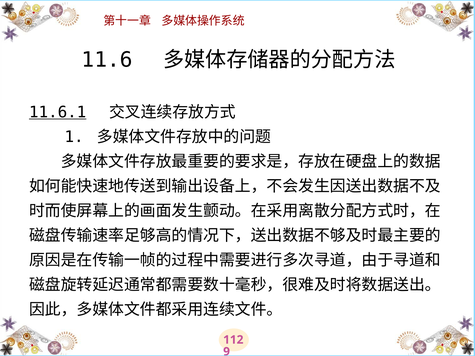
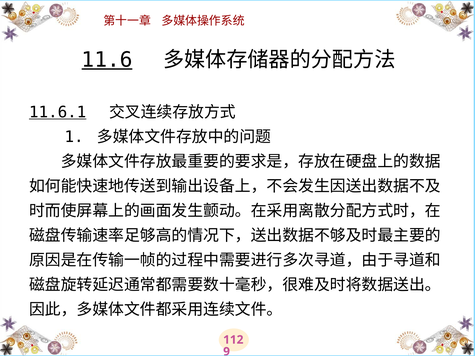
11.6 underline: none -> present
